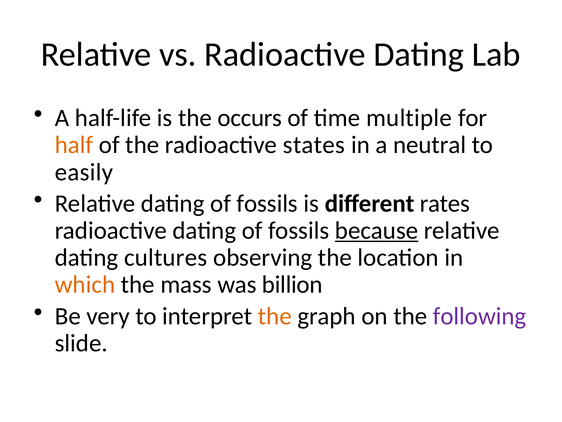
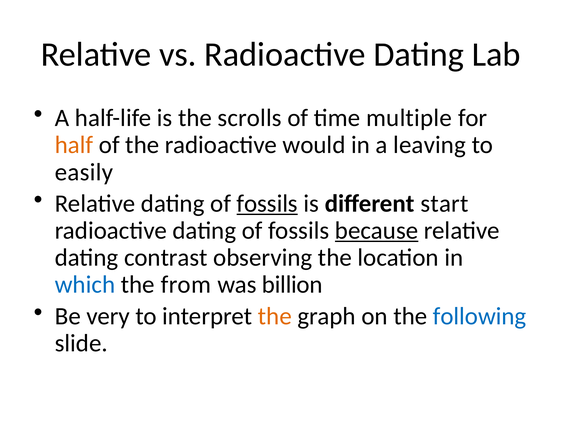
occurs: occurs -> scrolls
states: states -> would
neutral: neutral -> leaving
fossils at (267, 203) underline: none -> present
rates: rates -> start
cultures: cultures -> contrast
which colour: orange -> blue
mass: mass -> from
following colour: purple -> blue
